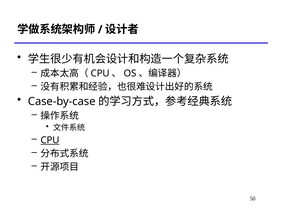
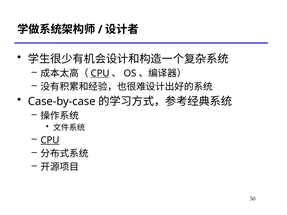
CPU at (100, 73) underline: none -> present
